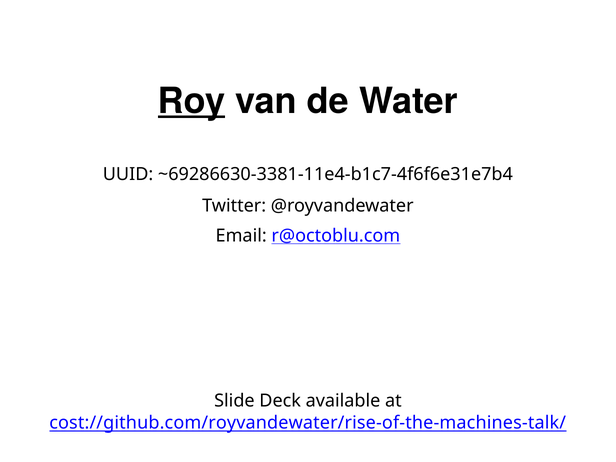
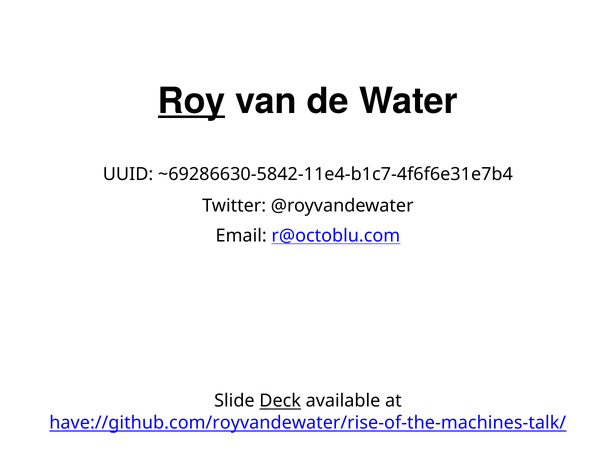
~69286630-3381-11e4-b1c7-4f6f6e31e7b4: ~69286630-3381-11e4-b1c7-4f6f6e31e7b4 -> ~69286630-5842-11e4-b1c7-4f6f6e31e7b4
Deck underline: none -> present
cost://github.com/royvandewater/rise-of-the-machines-talk/: cost://github.com/royvandewater/rise-of-the-machines-talk/ -> have://github.com/royvandewater/rise-of-the-machines-talk/
